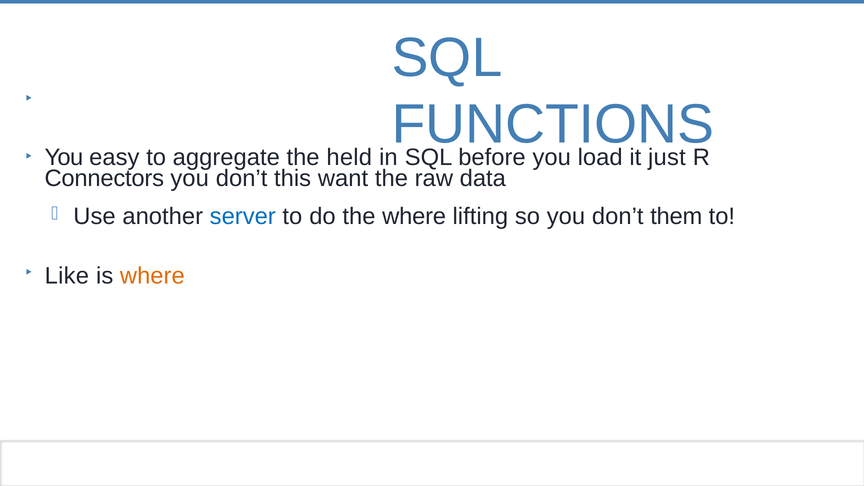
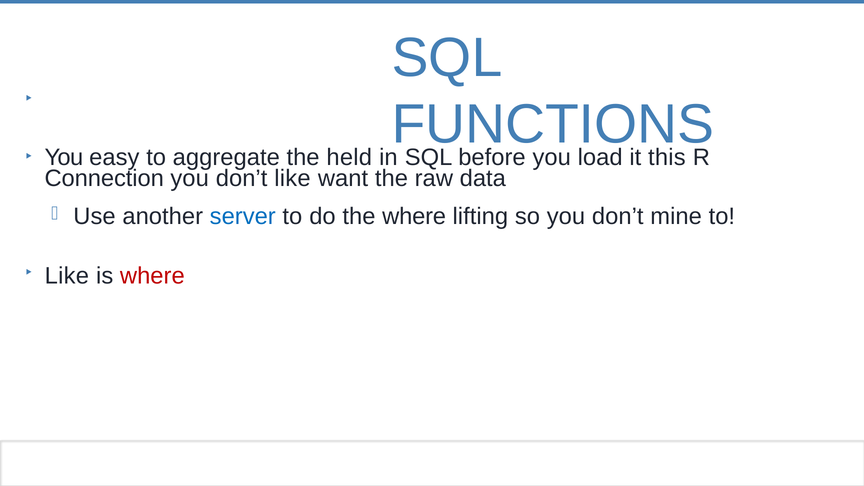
just: just -> this
Connectors: Connectors -> Connection
don’t this: this -> like
them: them -> mine
where at (152, 276) colour: orange -> red
